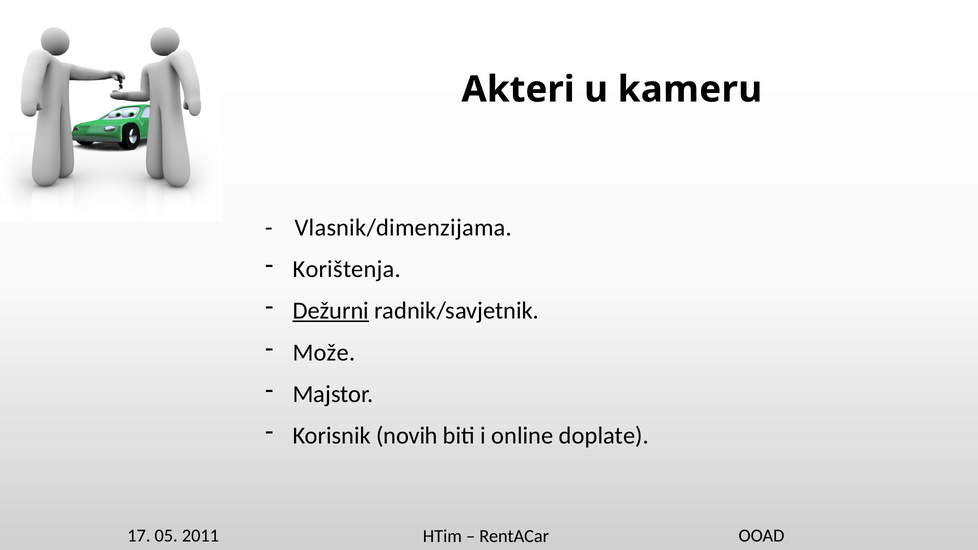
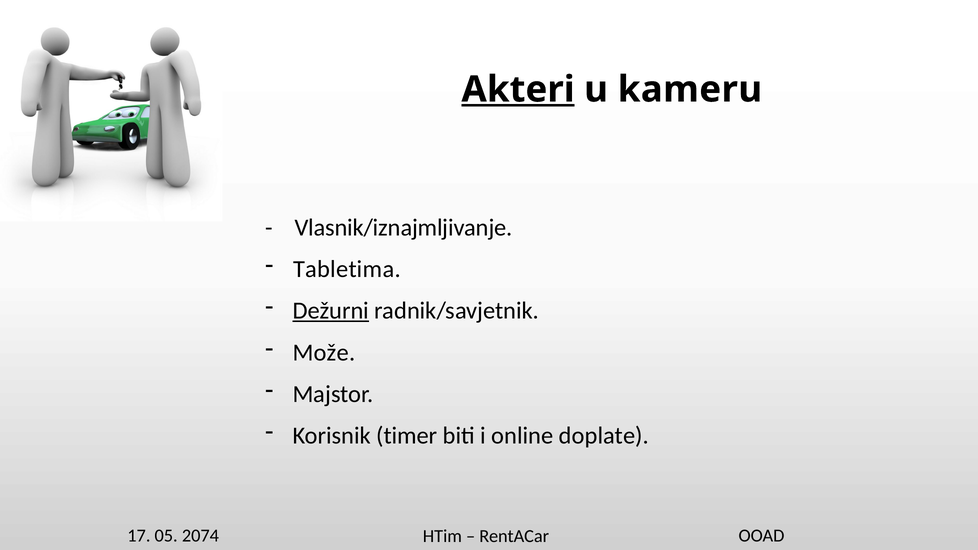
Akteri underline: none -> present
Vlasnik/dimenzijama: Vlasnik/dimenzijama -> Vlasnik/iznajmljivanje
Korištenja: Korištenja -> Tabletima
novih: novih -> timer
2011: 2011 -> 2074
